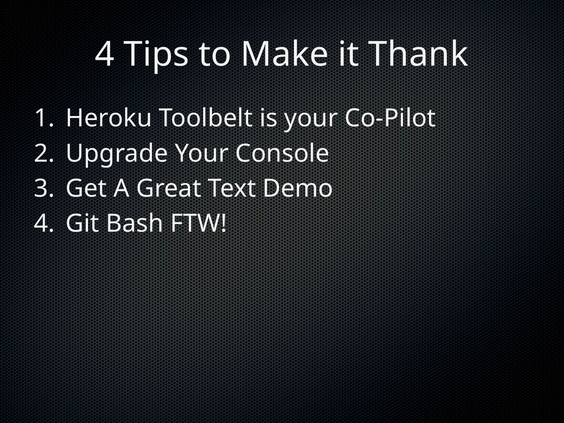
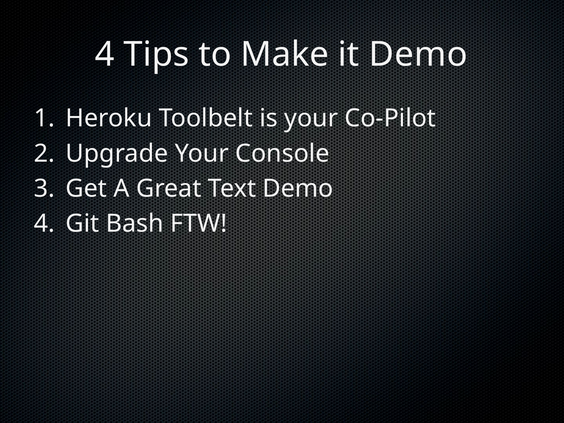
it Thank: Thank -> Demo
